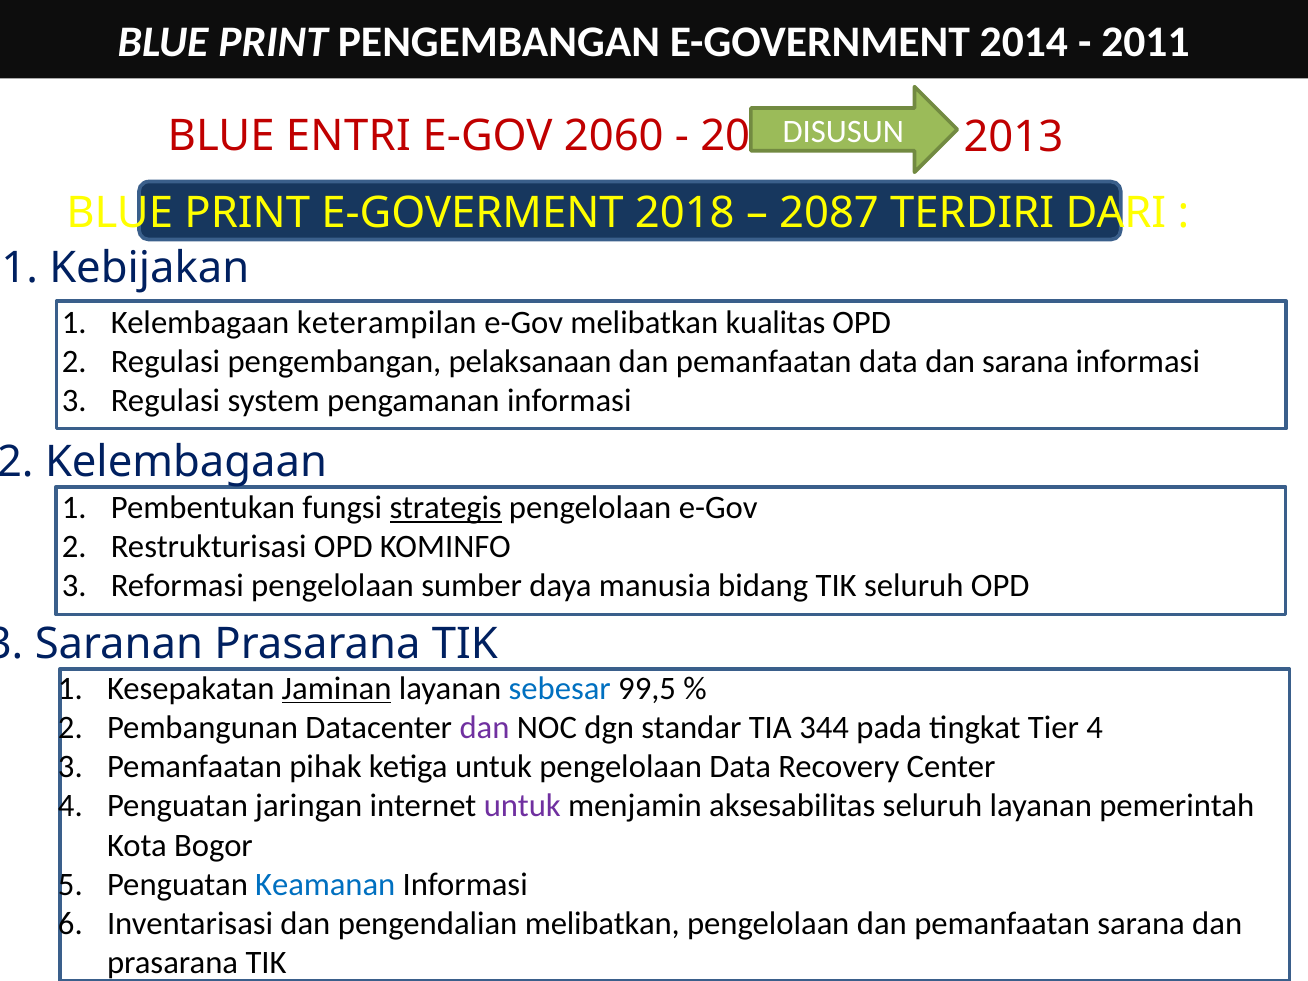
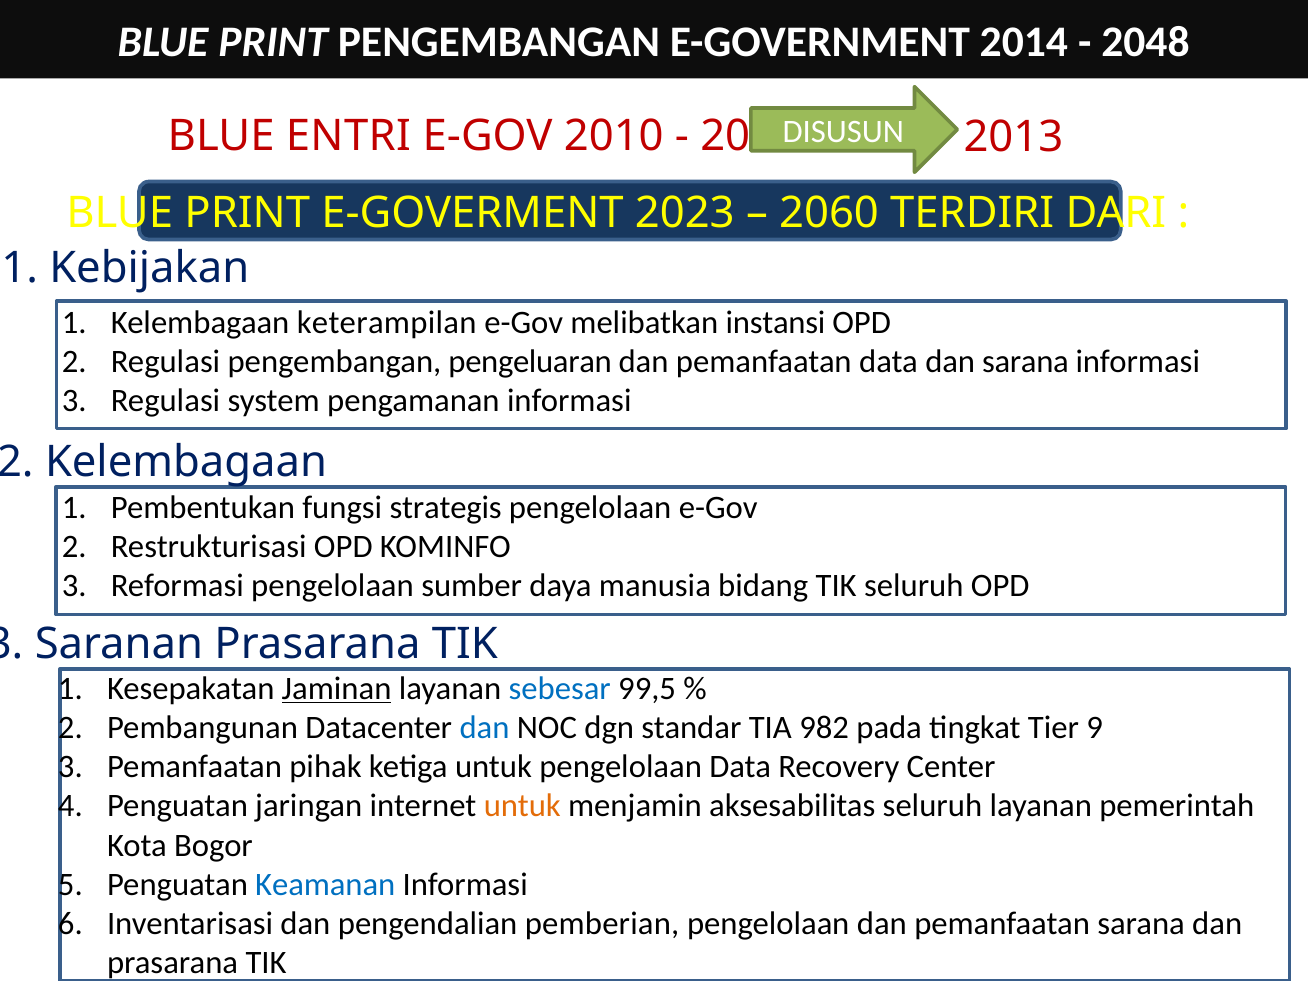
2011: 2011 -> 2048
2060: 2060 -> 2010
E-GOVERMENT 2018: 2018 -> 2023
2087: 2087 -> 2060
kualitas: kualitas -> instansi
pelaksanaan: pelaksanaan -> pengeluaran
strategis underline: present -> none
dan at (485, 728) colour: purple -> blue
344: 344 -> 982
Tier 4: 4 -> 9
untuk at (522, 806) colour: purple -> orange
pengendalian melibatkan: melibatkan -> pemberian
